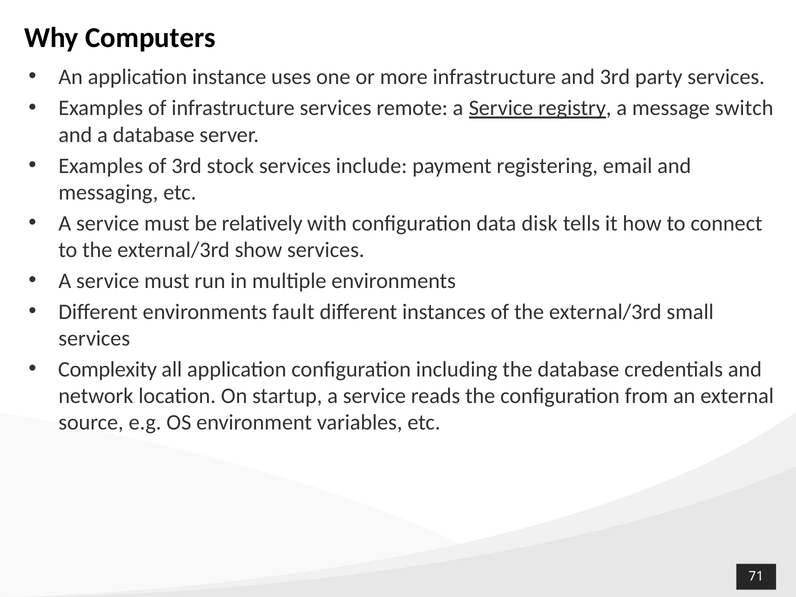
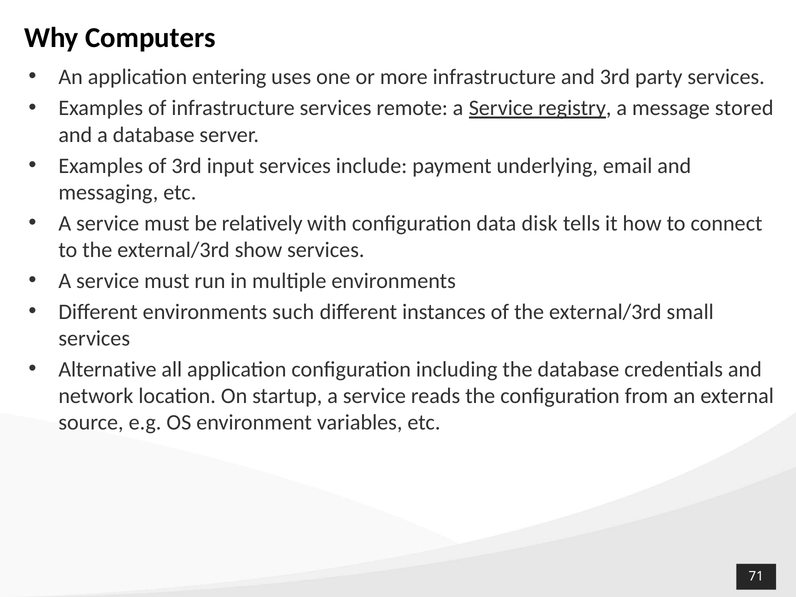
instance: instance -> entering
switch: switch -> stored
stock: stock -> input
registering: registering -> underlying
fault: fault -> such
Complexity: Complexity -> Alternative
